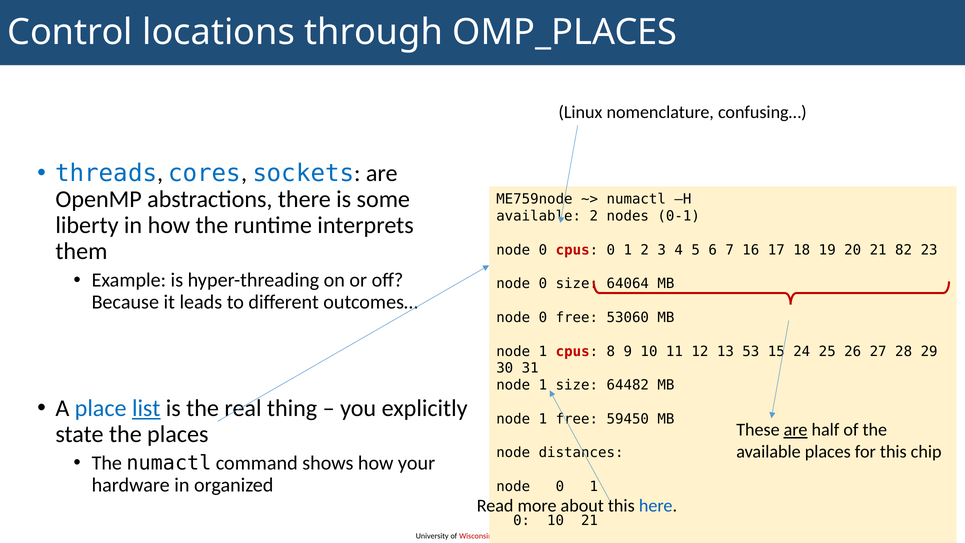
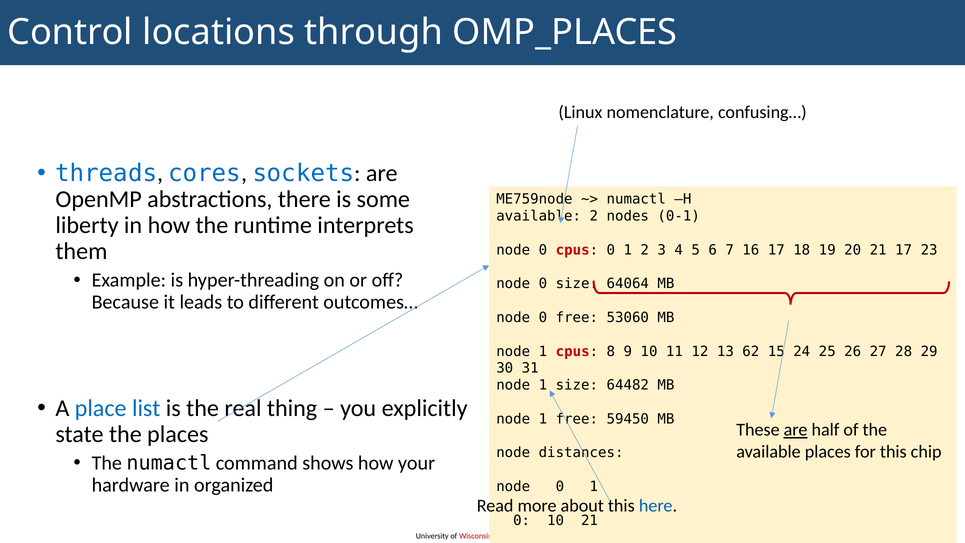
21 82: 82 -> 17
53: 53 -> 62
list underline: present -> none
